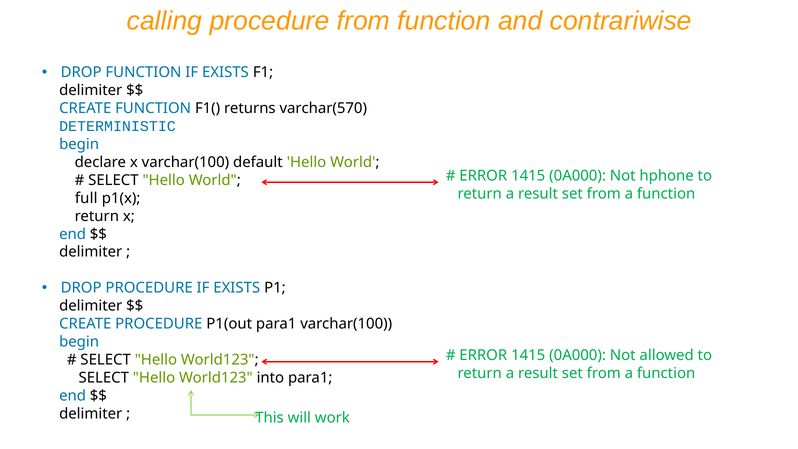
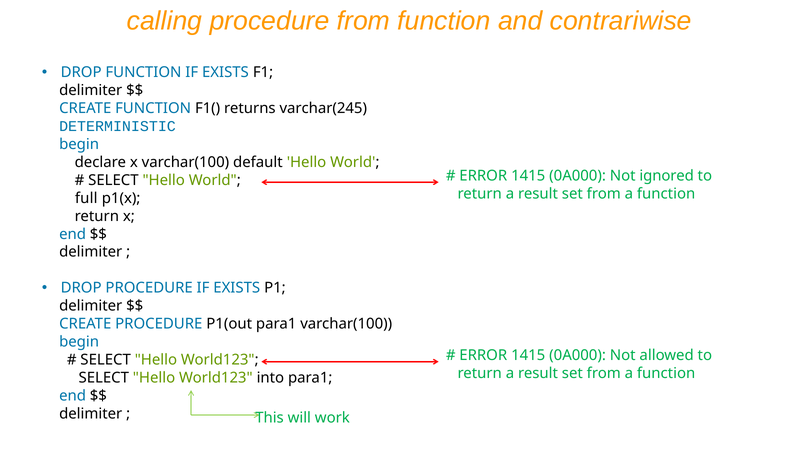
varchar(570: varchar(570 -> varchar(245
hphone: hphone -> ignored
